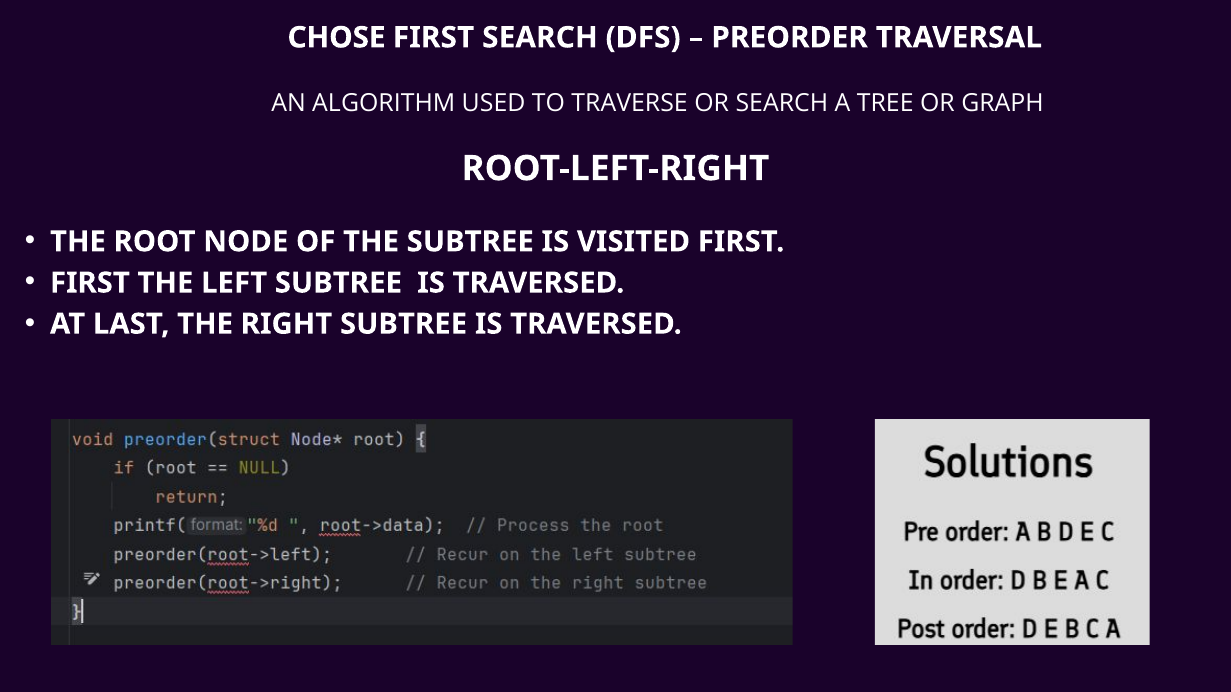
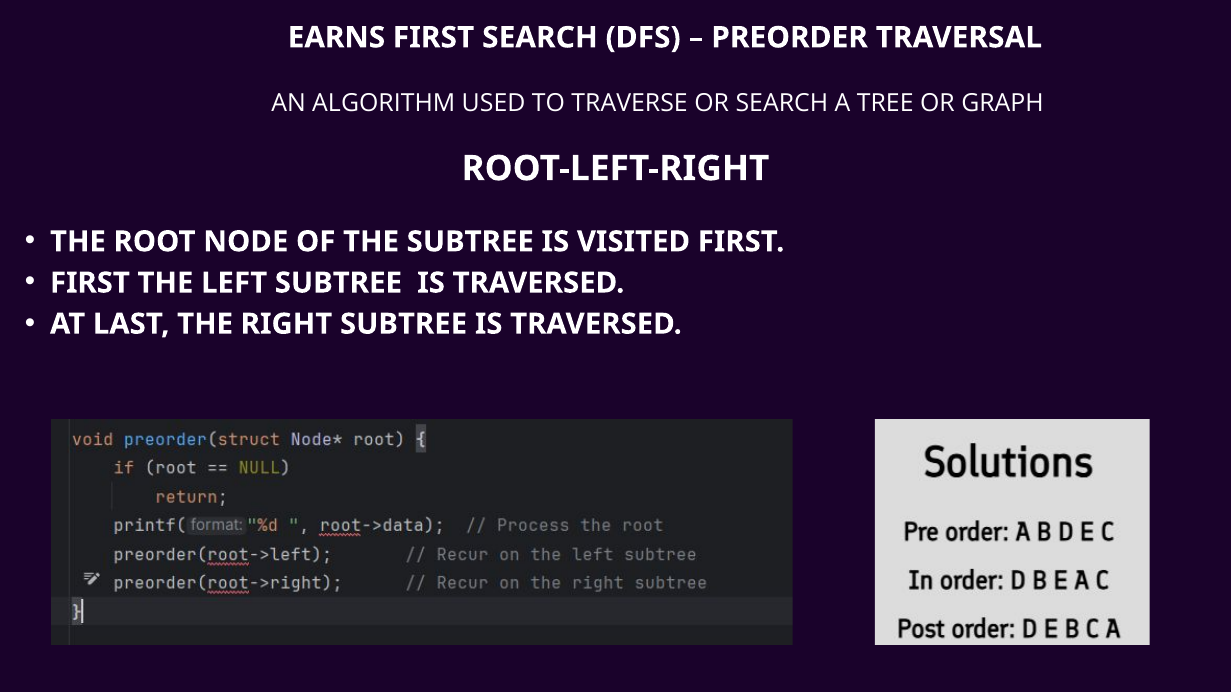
CHOSE: CHOSE -> EARNS
